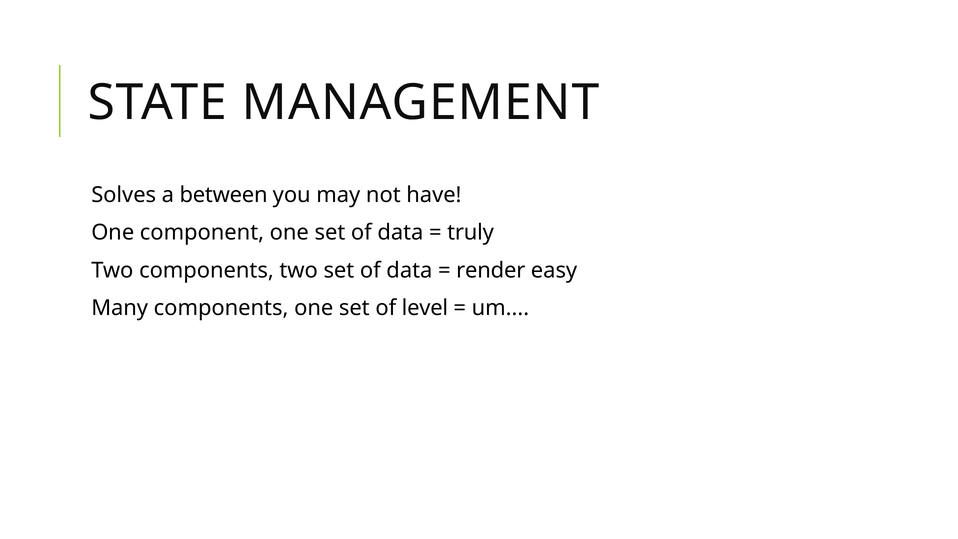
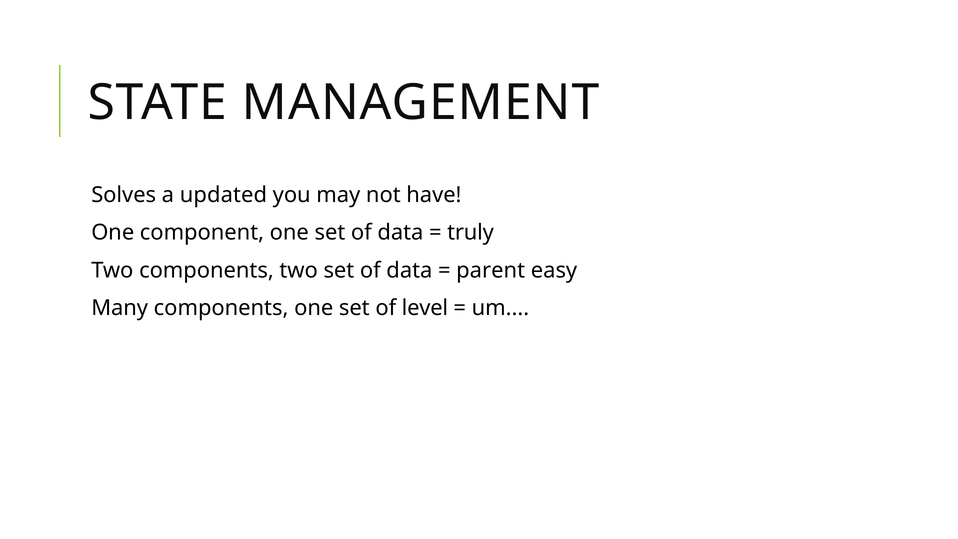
between: between -> updated
render: render -> parent
